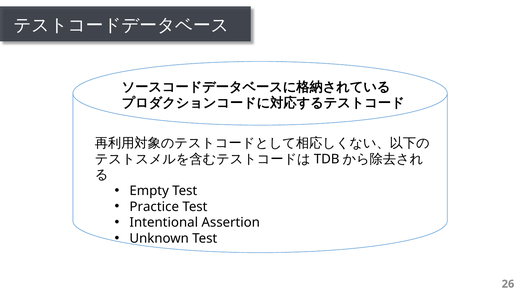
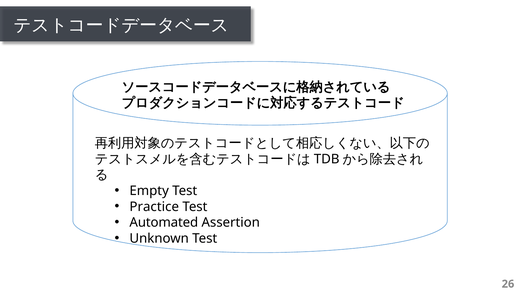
Intentional: Intentional -> Automated
